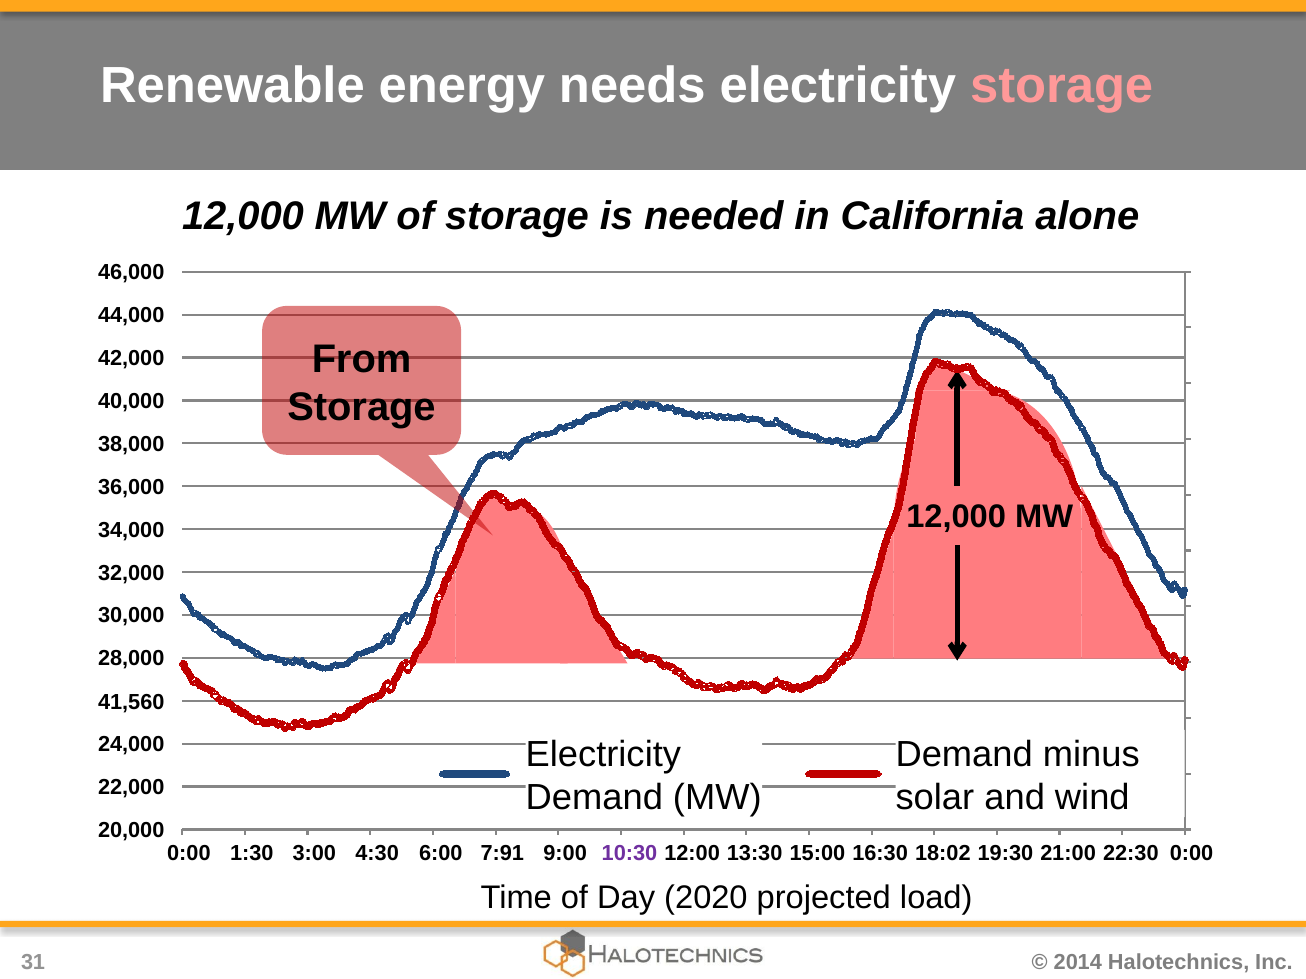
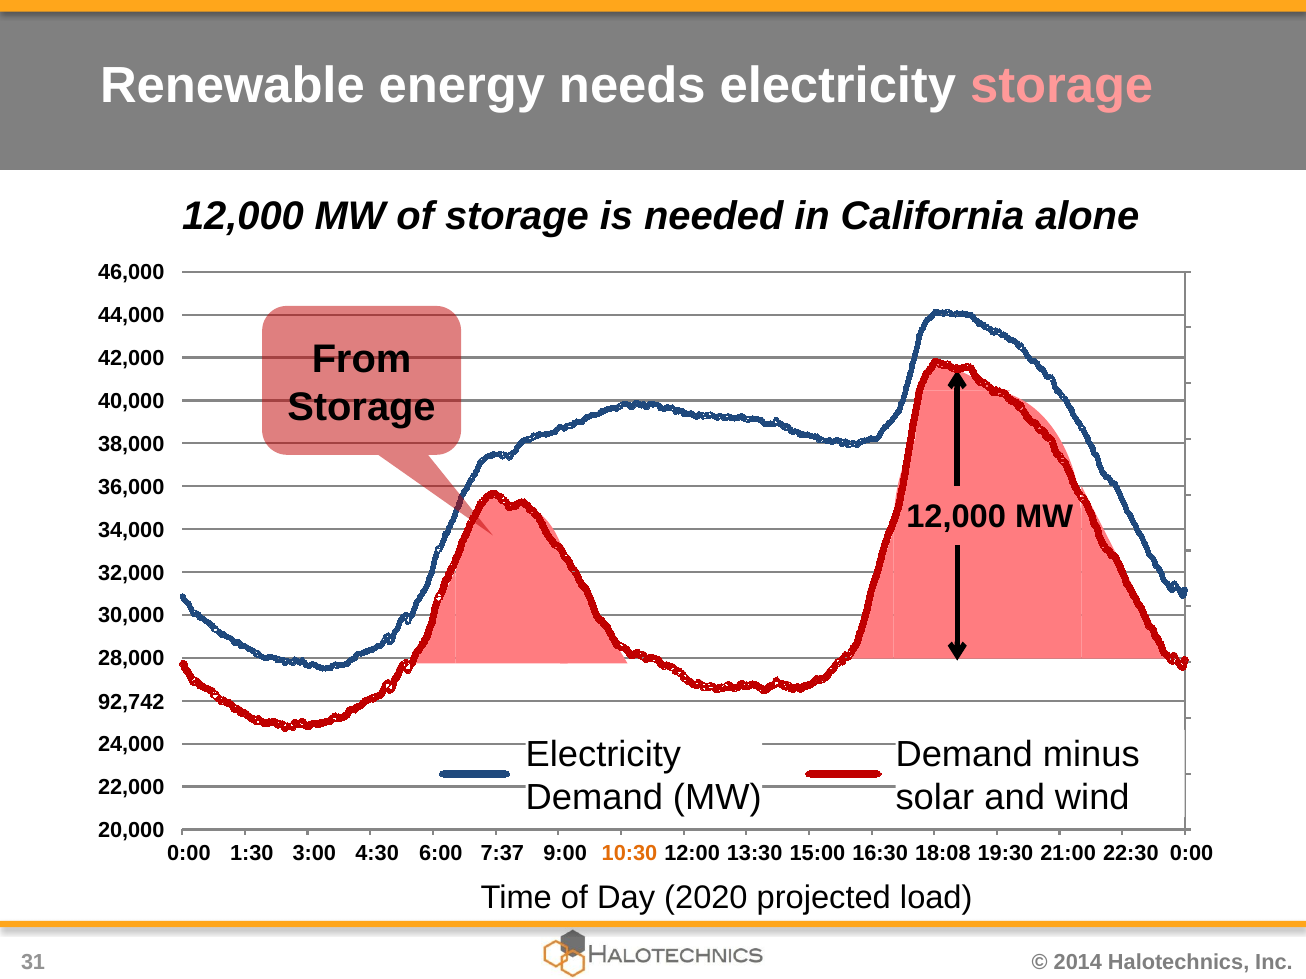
41,560: 41,560 -> 92,742
7:91: 7:91 -> 7:37
10:30 colour: purple -> orange
18:02: 18:02 -> 18:08
